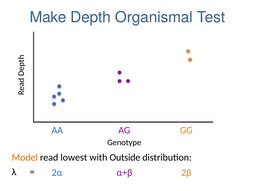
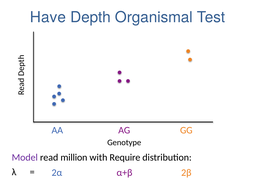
Make: Make -> Have
Model colour: orange -> purple
lowest: lowest -> million
Outside: Outside -> Require
